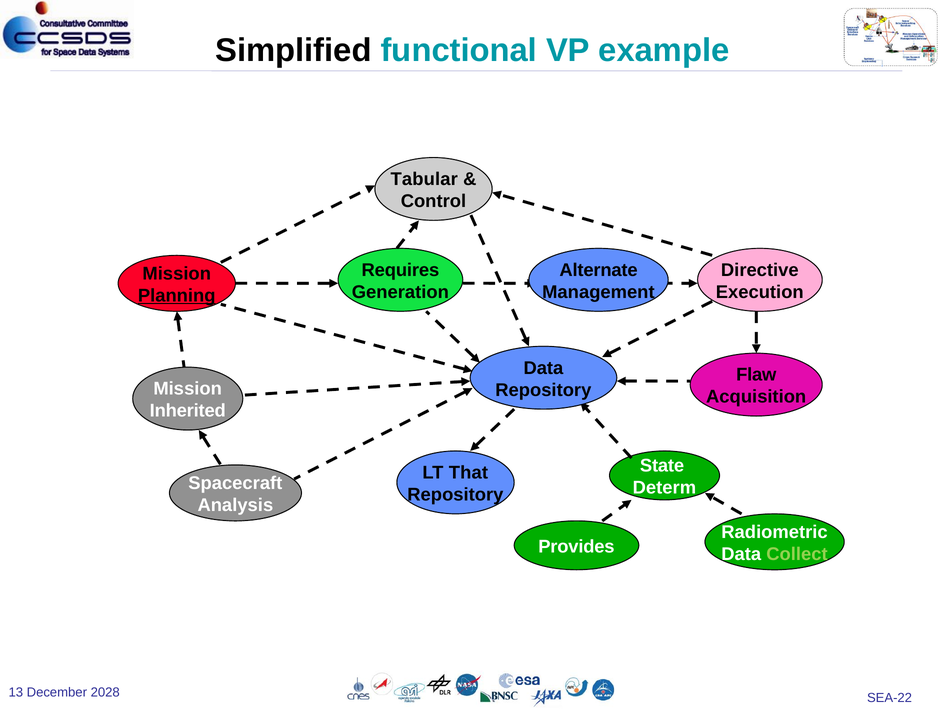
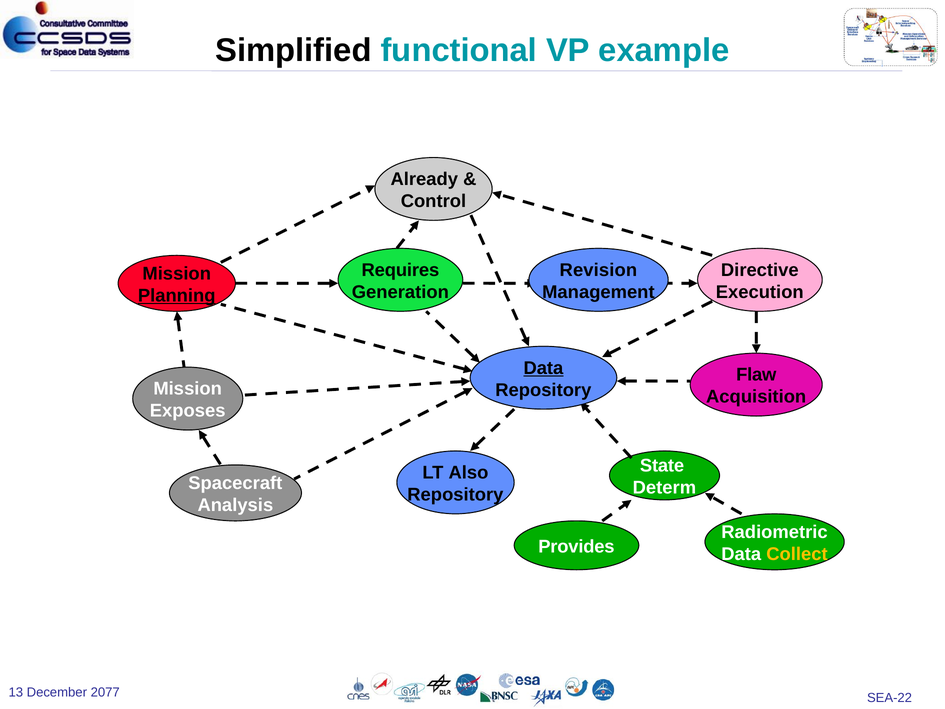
Tabular: Tabular -> Already
Alternate: Alternate -> Revision
Data at (543, 368) underline: none -> present
Inherited: Inherited -> Exposes
That: That -> Also
Collect colour: light green -> yellow
2028: 2028 -> 2077
